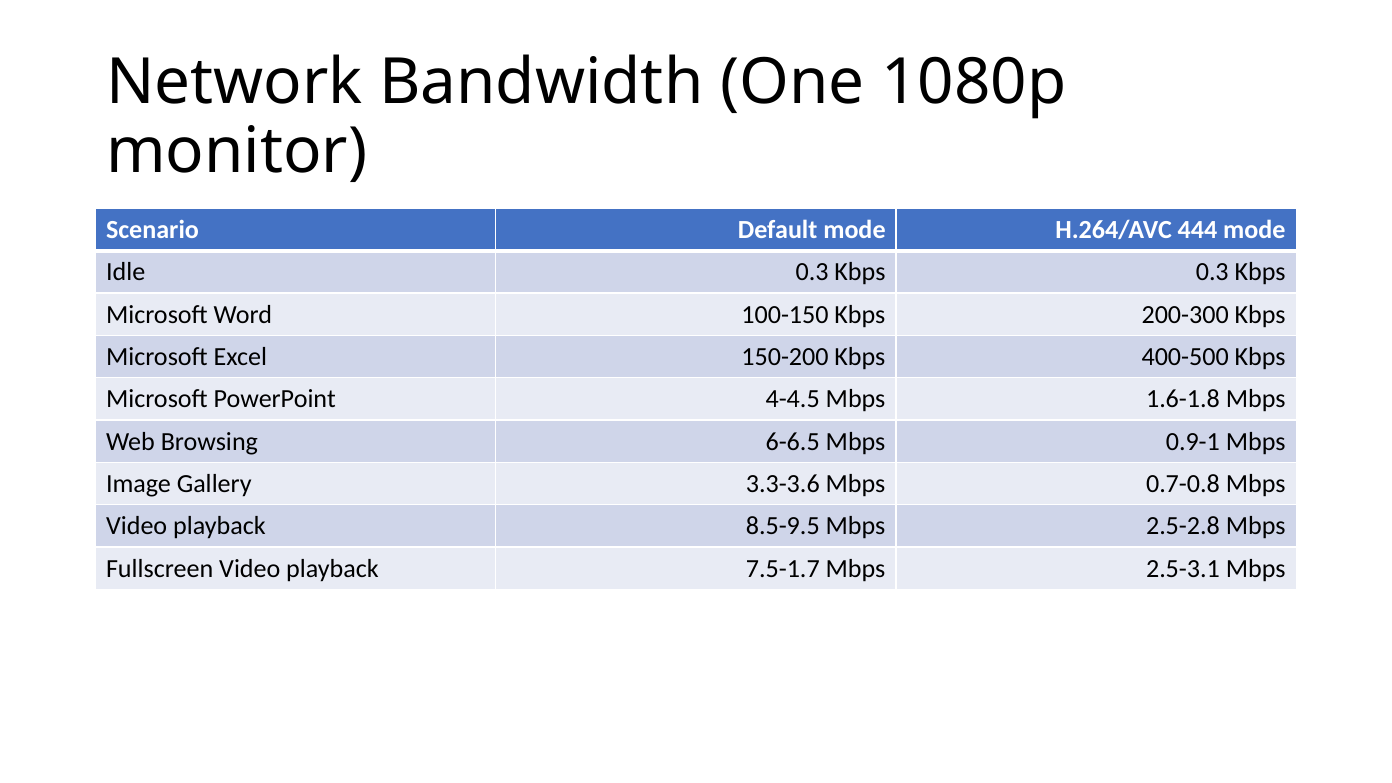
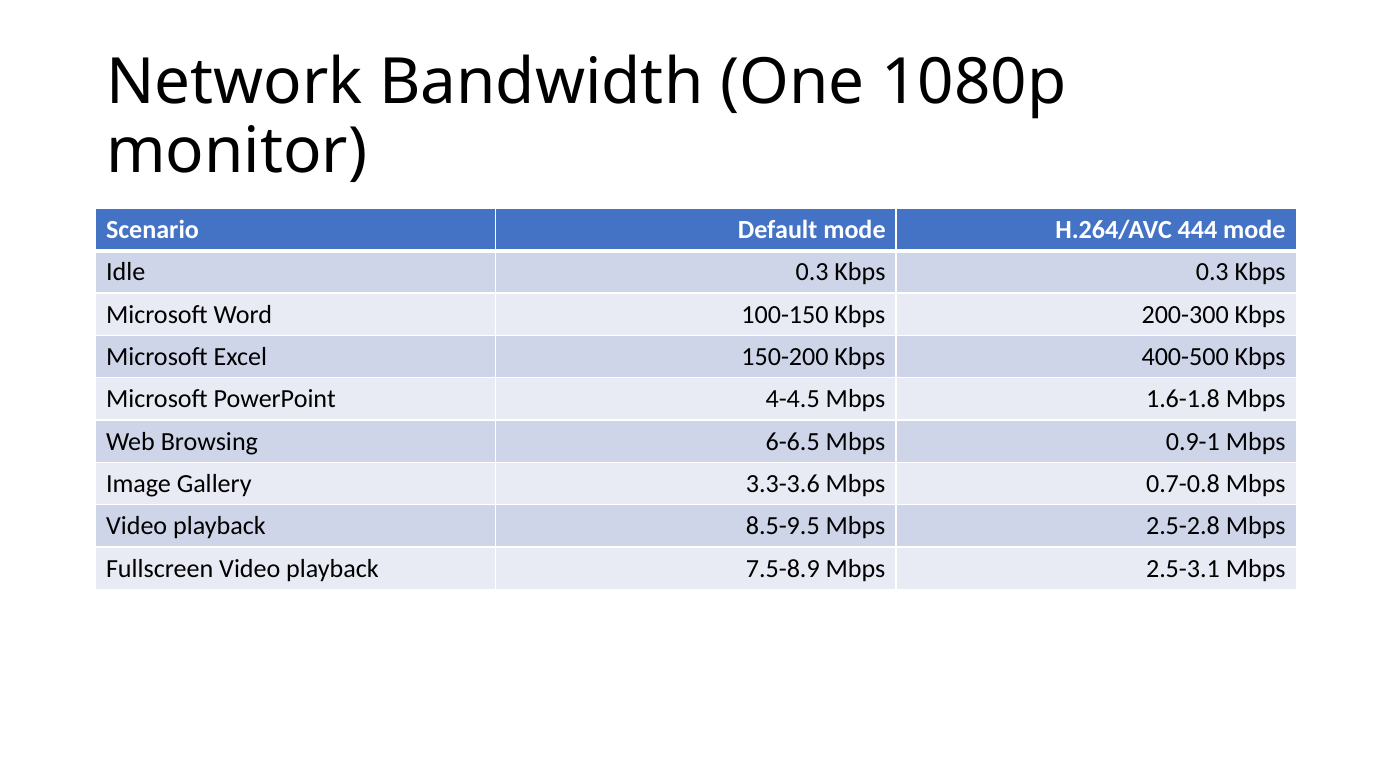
7.5-1.7: 7.5-1.7 -> 7.5-8.9
